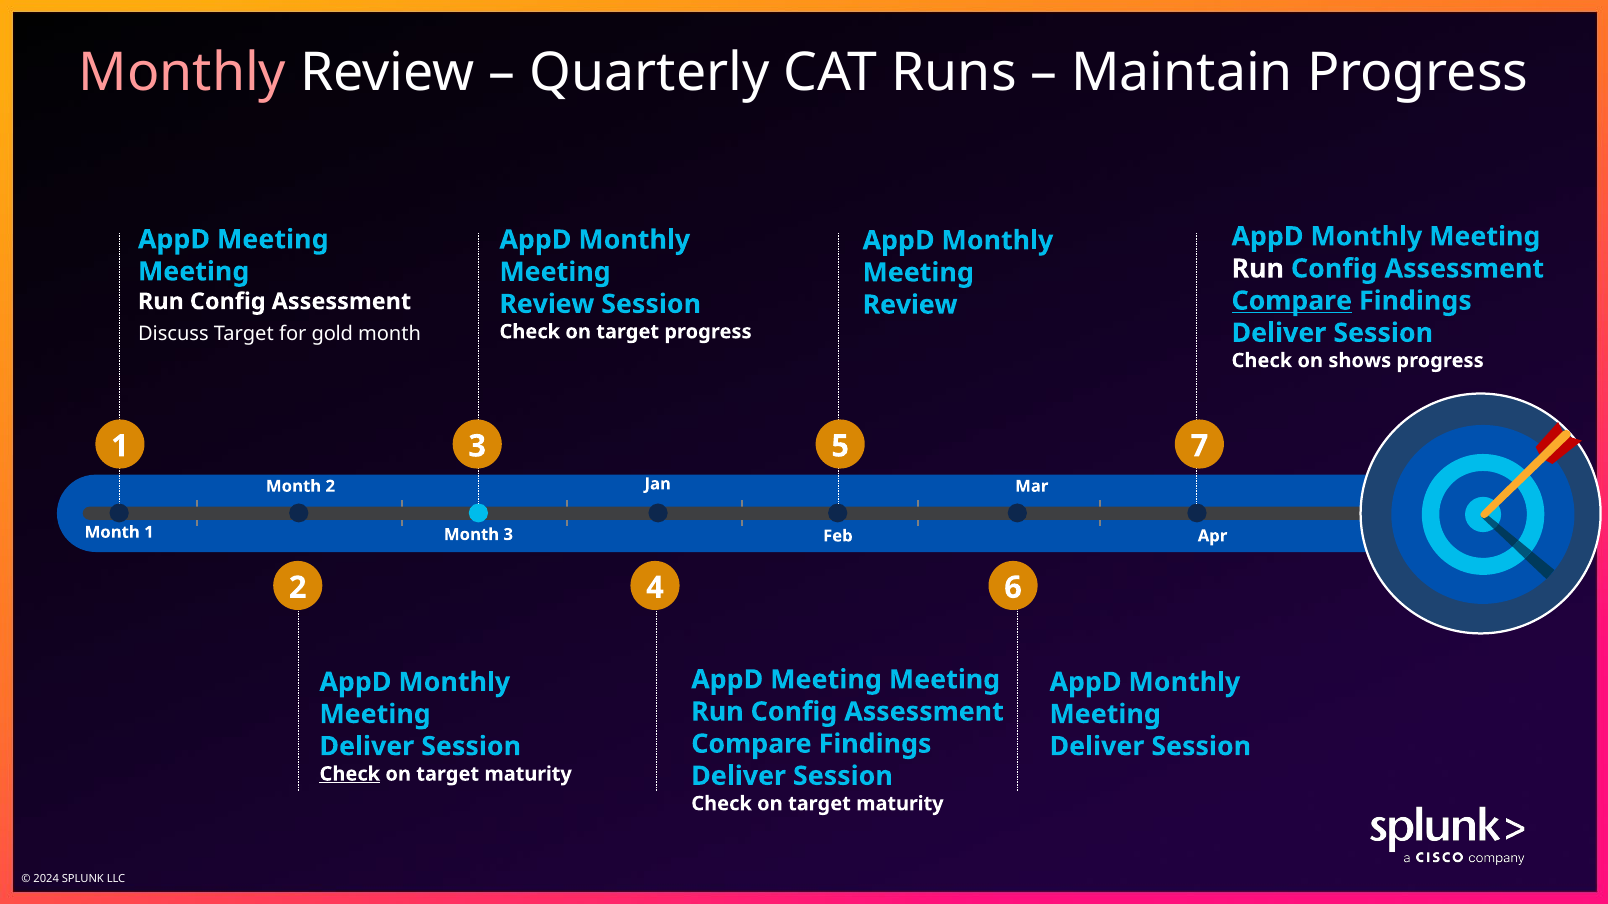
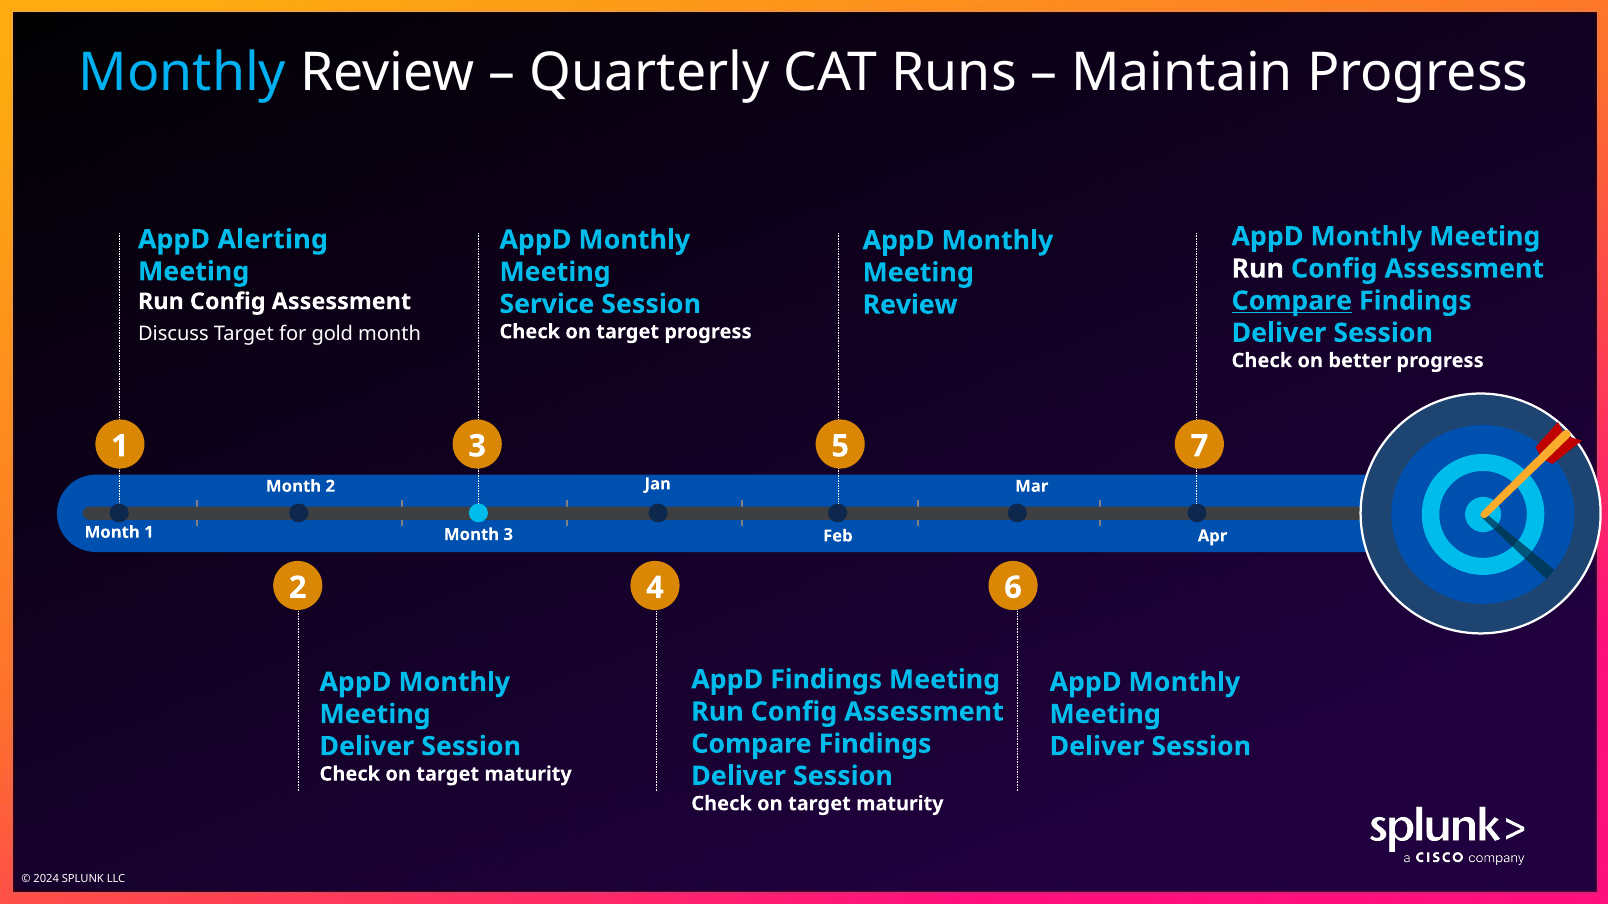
Monthly at (182, 73) colour: pink -> light blue
Meeting at (273, 240): Meeting -> Alerting
Review at (547, 304): Review -> Service
shows: shows -> better
Meeting at (826, 680): Meeting -> Findings
Check at (350, 774) underline: present -> none
